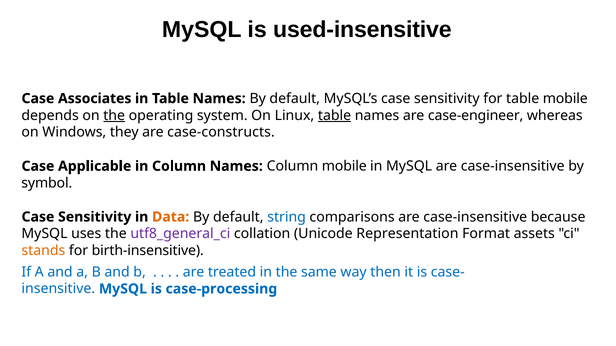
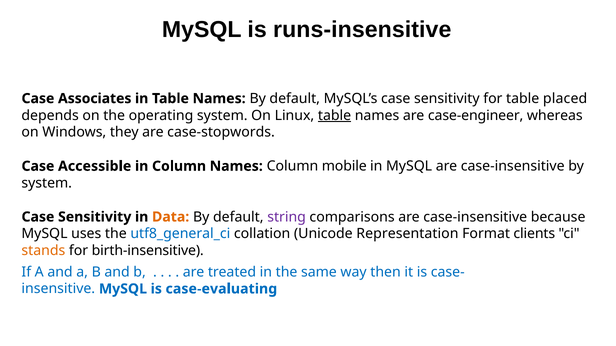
used-insensitive: used-insensitive -> runs-insensitive
table mobile: mobile -> placed
the at (114, 116) underline: present -> none
case-constructs: case-constructs -> case-stopwords
Applicable: Applicable -> Accessible
symbol at (47, 183): symbol -> system
string colour: blue -> purple
utf8_general_ci colour: purple -> blue
assets: assets -> clients
case-processing: case-processing -> case-evaluating
